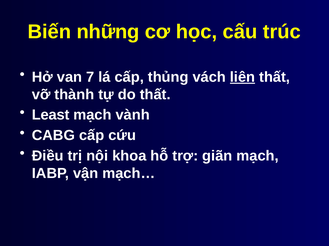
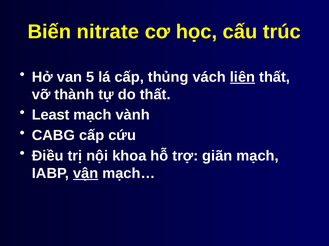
những: những -> nitrate
7: 7 -> 5
vận underline: none -> present
